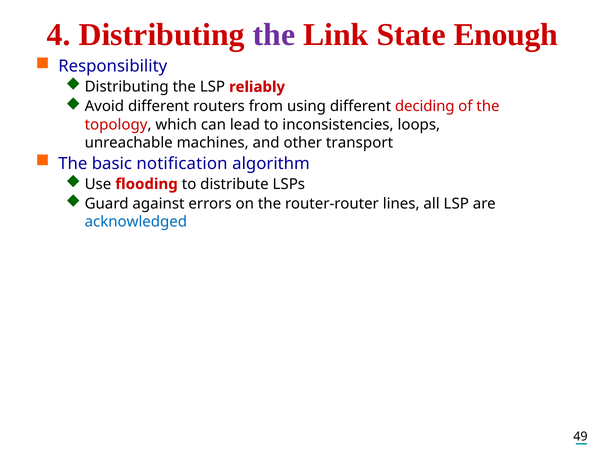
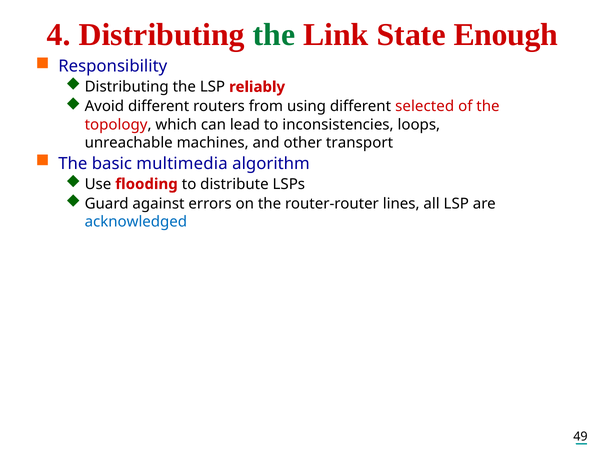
the at (274, 35) colour: purple -> green
deciding: deciding -> selected
notification: notification -> multimedia
